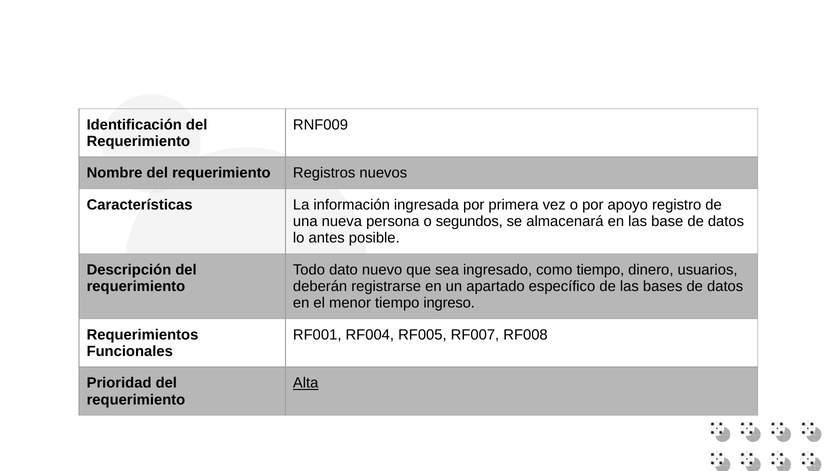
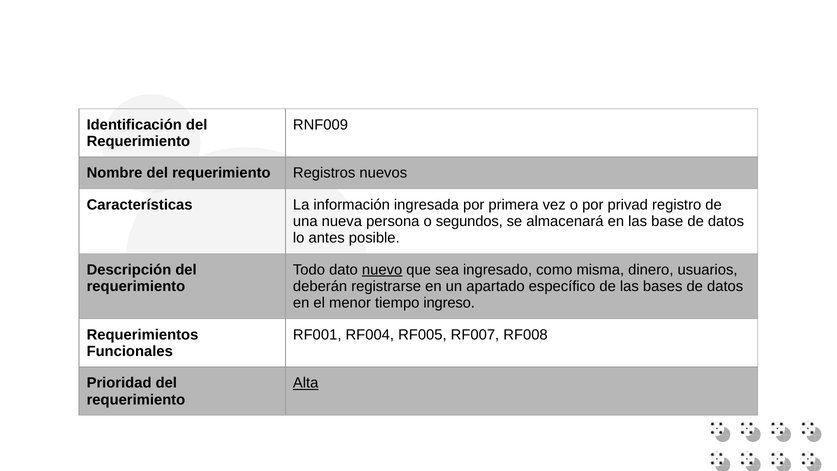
apoyo: apoyo -> privad
nuevo underline: none -> present
como tiempo: tiempo -> misma
